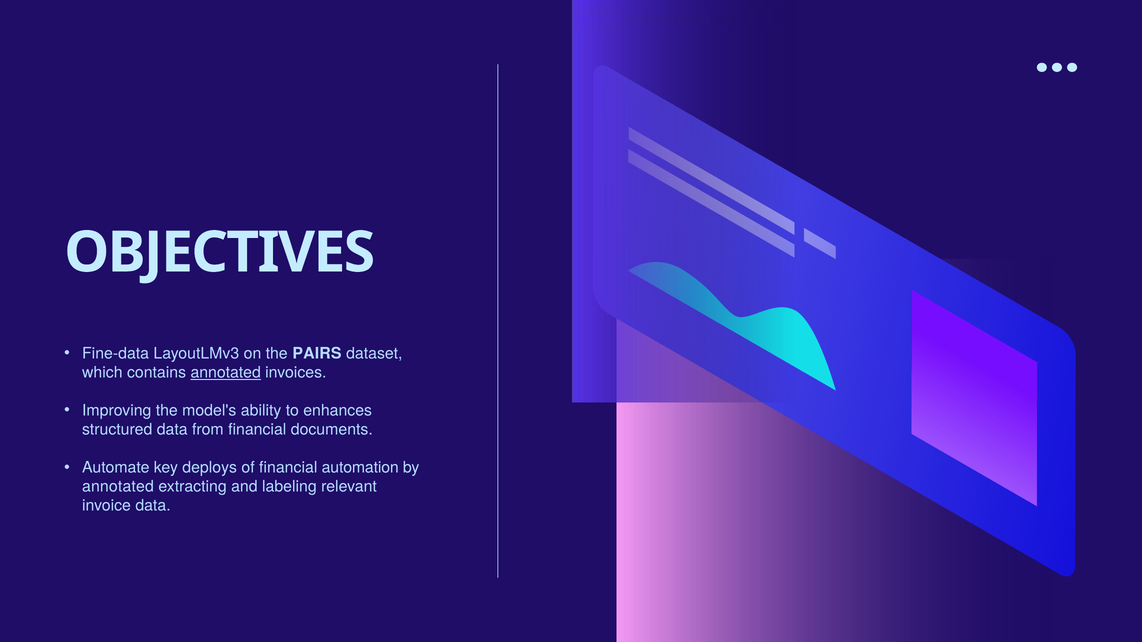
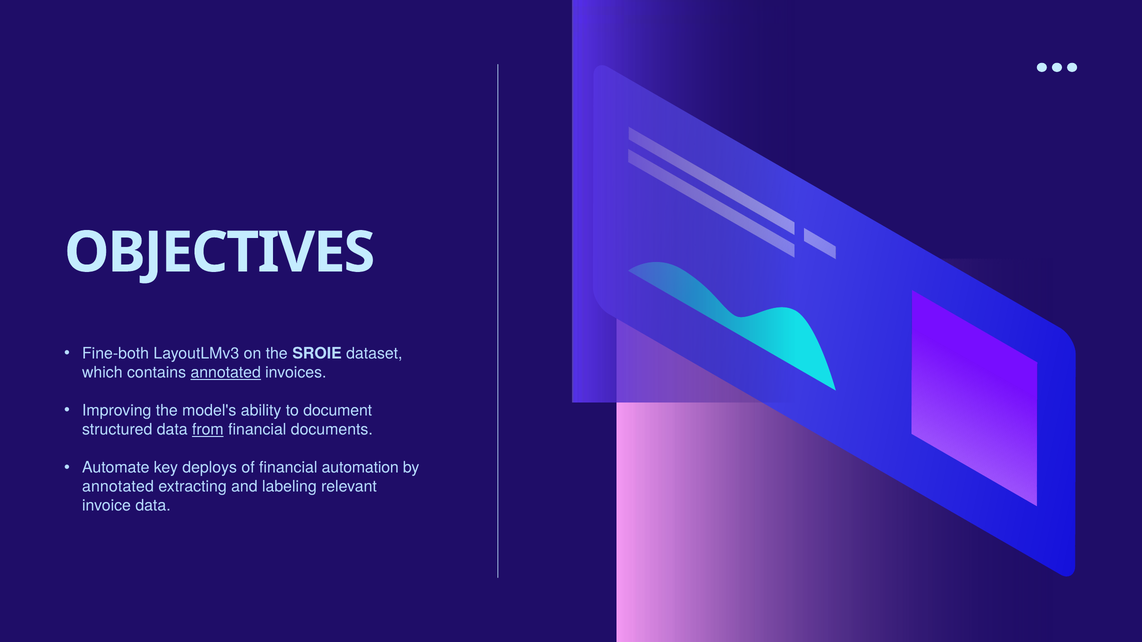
Fine-data: Fine-data -> Fine-both
PAIRS: PAIRS -> SROIE
enhances: enhances -> document
from underline: none -> present
